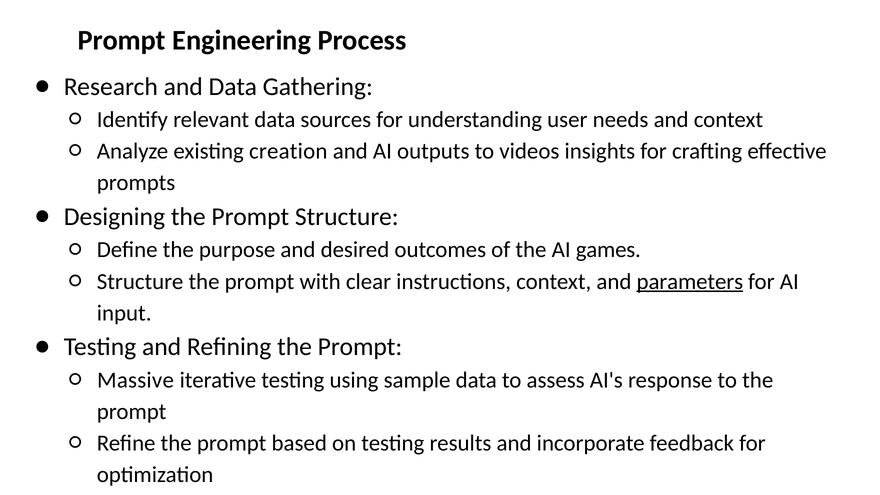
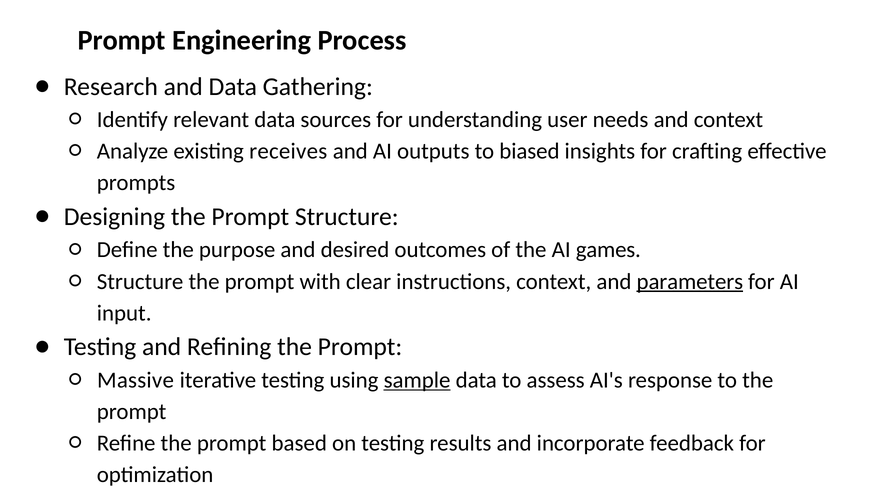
creation: creation -> receives
videos: videos -> biased
sample underline: none -> present
